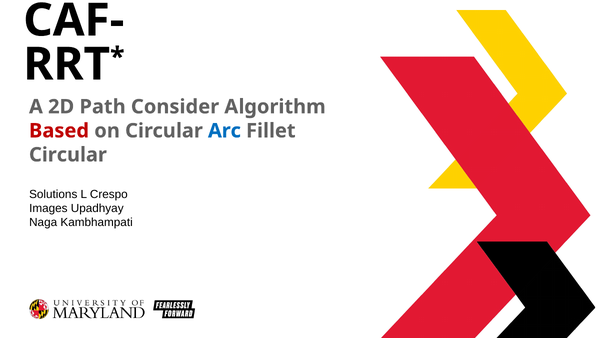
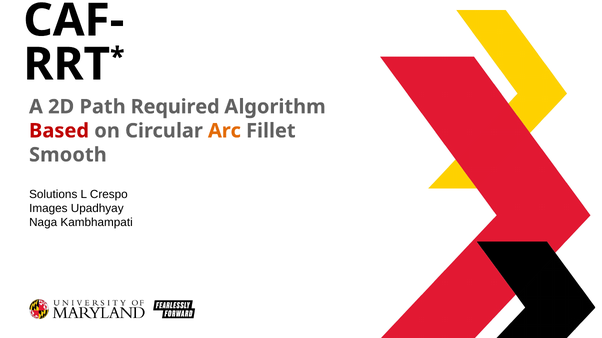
Consider: Consider -> Required
Arc colour: blue -> orange
Circular at (68, 155): Circular -> Smooth
